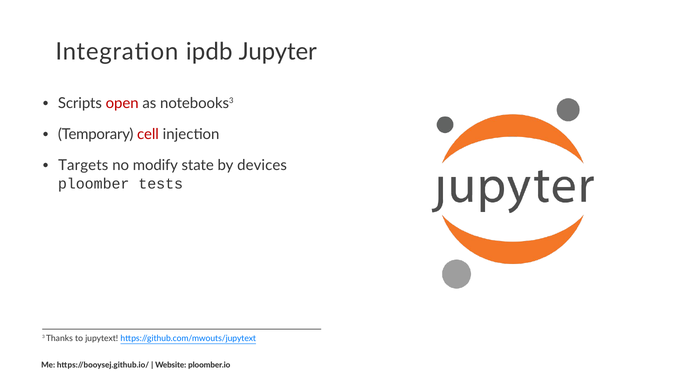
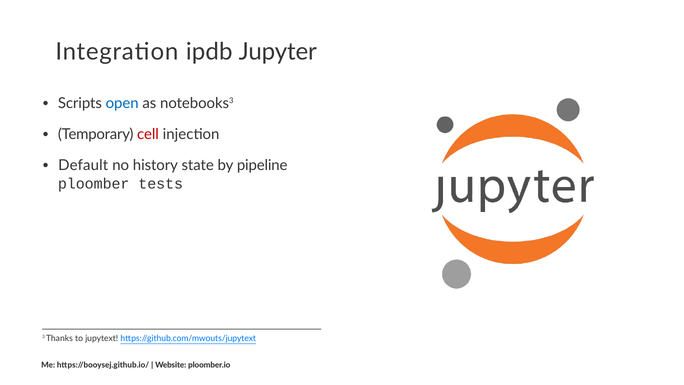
open colour: red -> blue
Targets: Targets -> Default
modify: modify -> history
devices: devices -> pipeline
